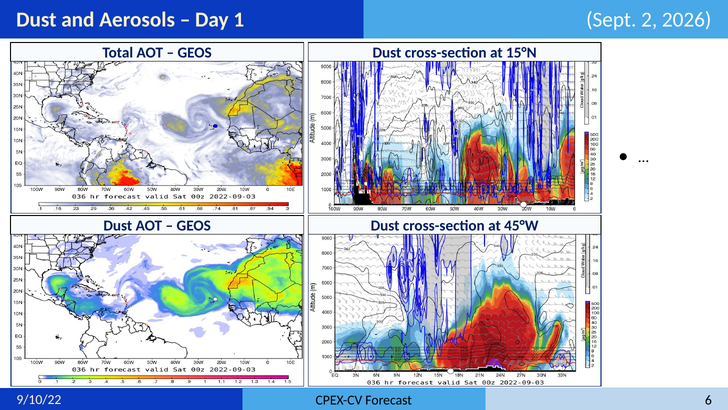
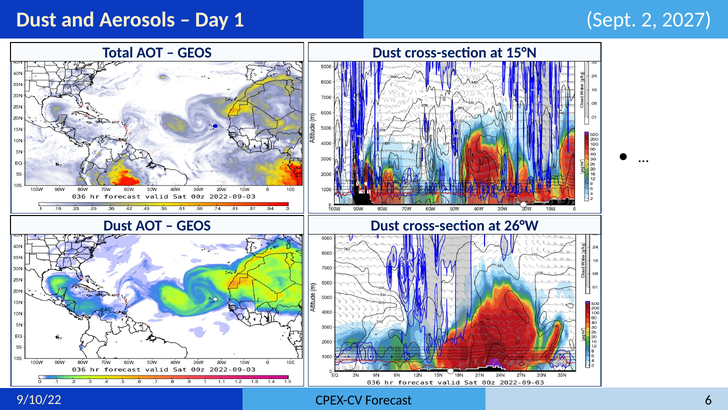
2026: 2026 -> 2027
45°W: 45°W -> 26°W
